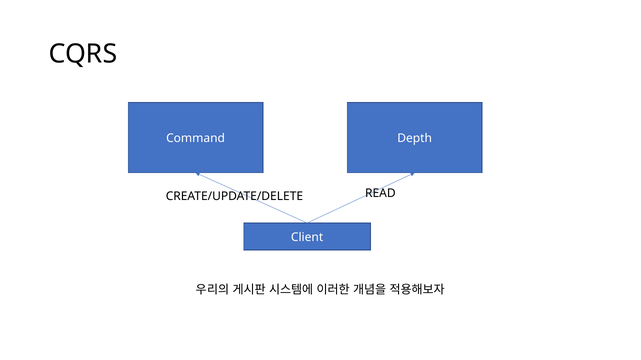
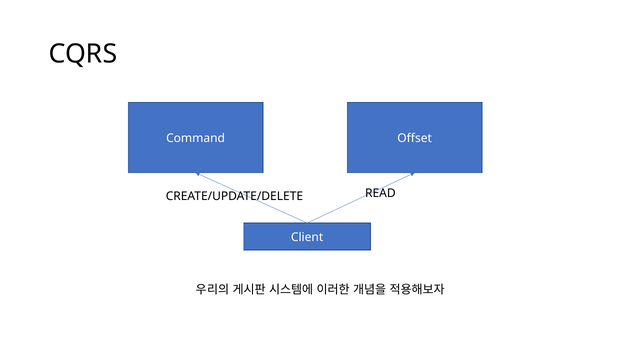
Depth: Depth -> Offset
